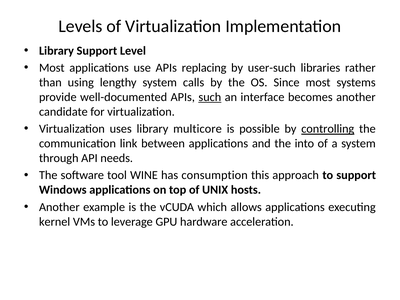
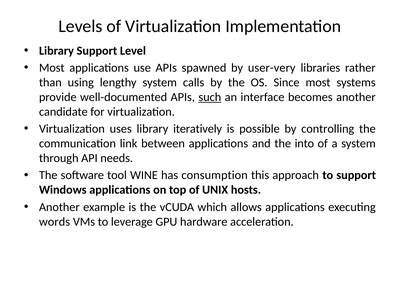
replacing: replacing -> spawned
user-such: user-such -> user-very
multicore: multicore -> iteratively
controlling underline: present -> none
kernel: kernel -> words
